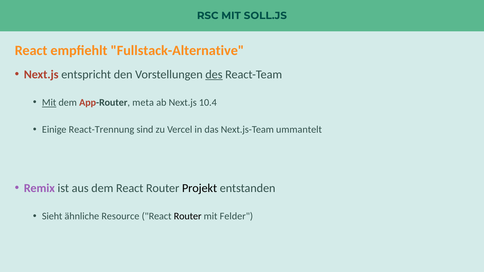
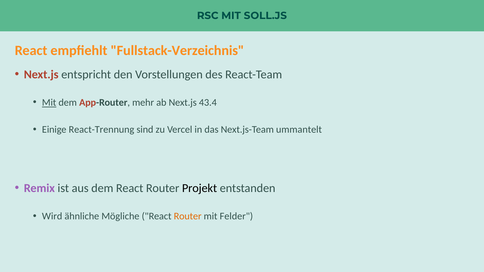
Fullstack-Alternative: Fullstack-Alternative -> Fullstack-Verzeichnis
des underline: present -> none
meta: meta -> mehr
10.4: 10.4 -> 43.4
Sieht: Sieht -> Wird
Resource: Resource -> Mögliche
Router at (188, 217) colour: black -> orange
